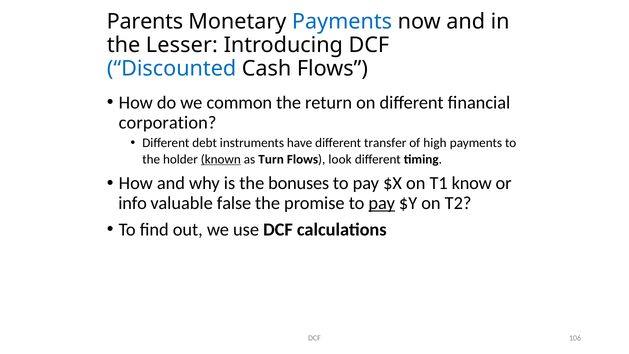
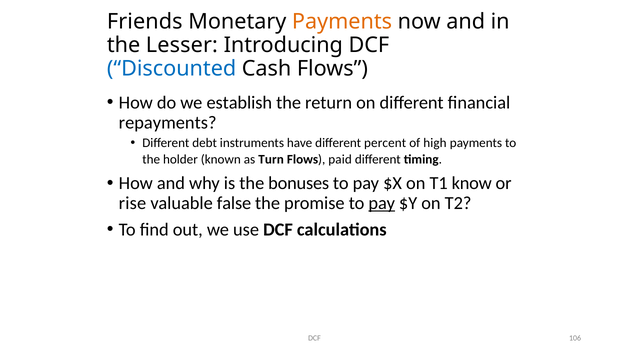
Parents: Parents -> Friends
Payments at (342, 22) colour: blue -> orange
common: common -> establish
corporation: corporation -> repayments
transfer: transfer -> percent
known underline: present -> none
look: look -> paid
info: info -> rise
